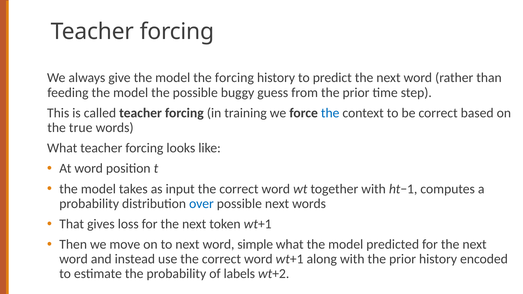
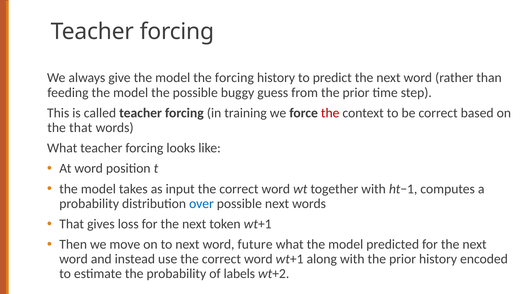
the at (330, 113) colour: blue -> red
the true: true -> that
simple: simple -> future
